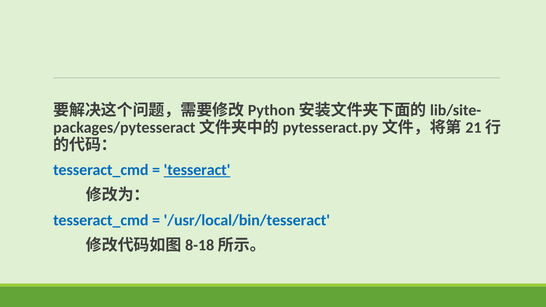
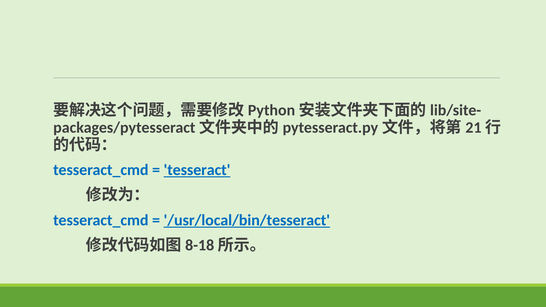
/usr/local/bin/tesseract underline: none -> present
